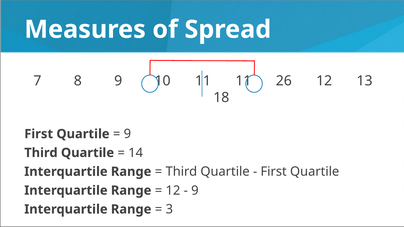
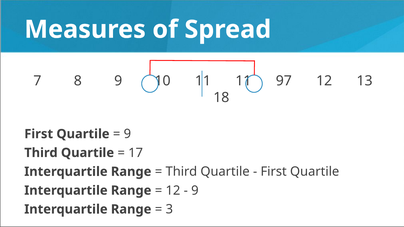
26: 26 -> 97
14: 14 -> 17
